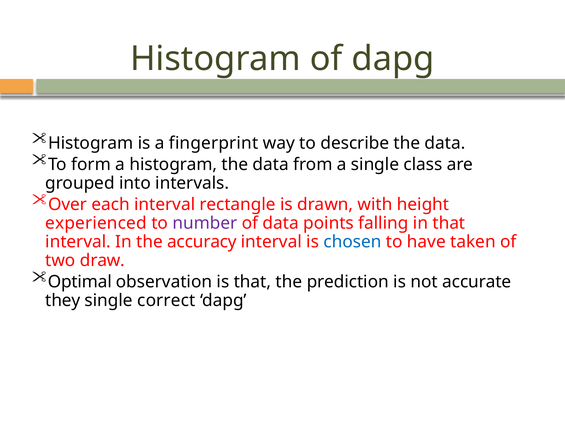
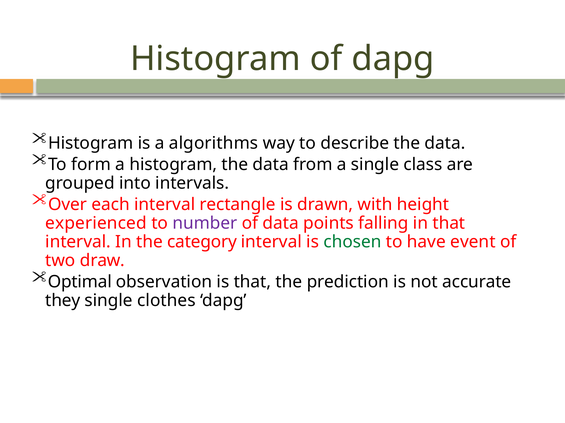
fingerprint: fingerprint -> algorithms
accuracy: accuracy -> category
chosen colour: blue -> green
taken: taken -> event
correct: correct -> clothes
